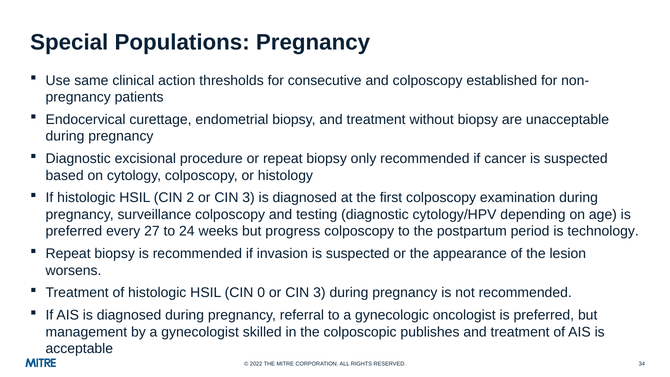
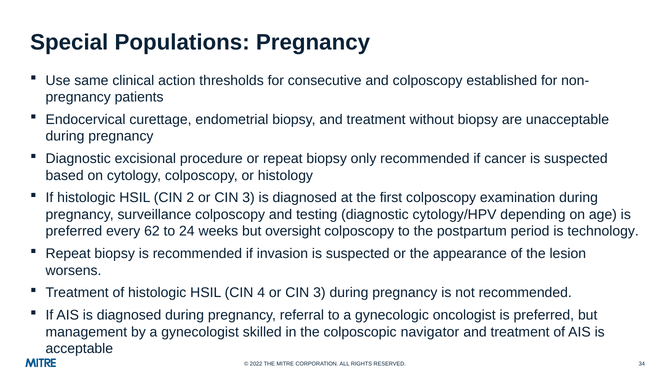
27: 27 -> 62
progress: progress -> oversight
0: 0 -> 4
publishes: publishes -> navigator
